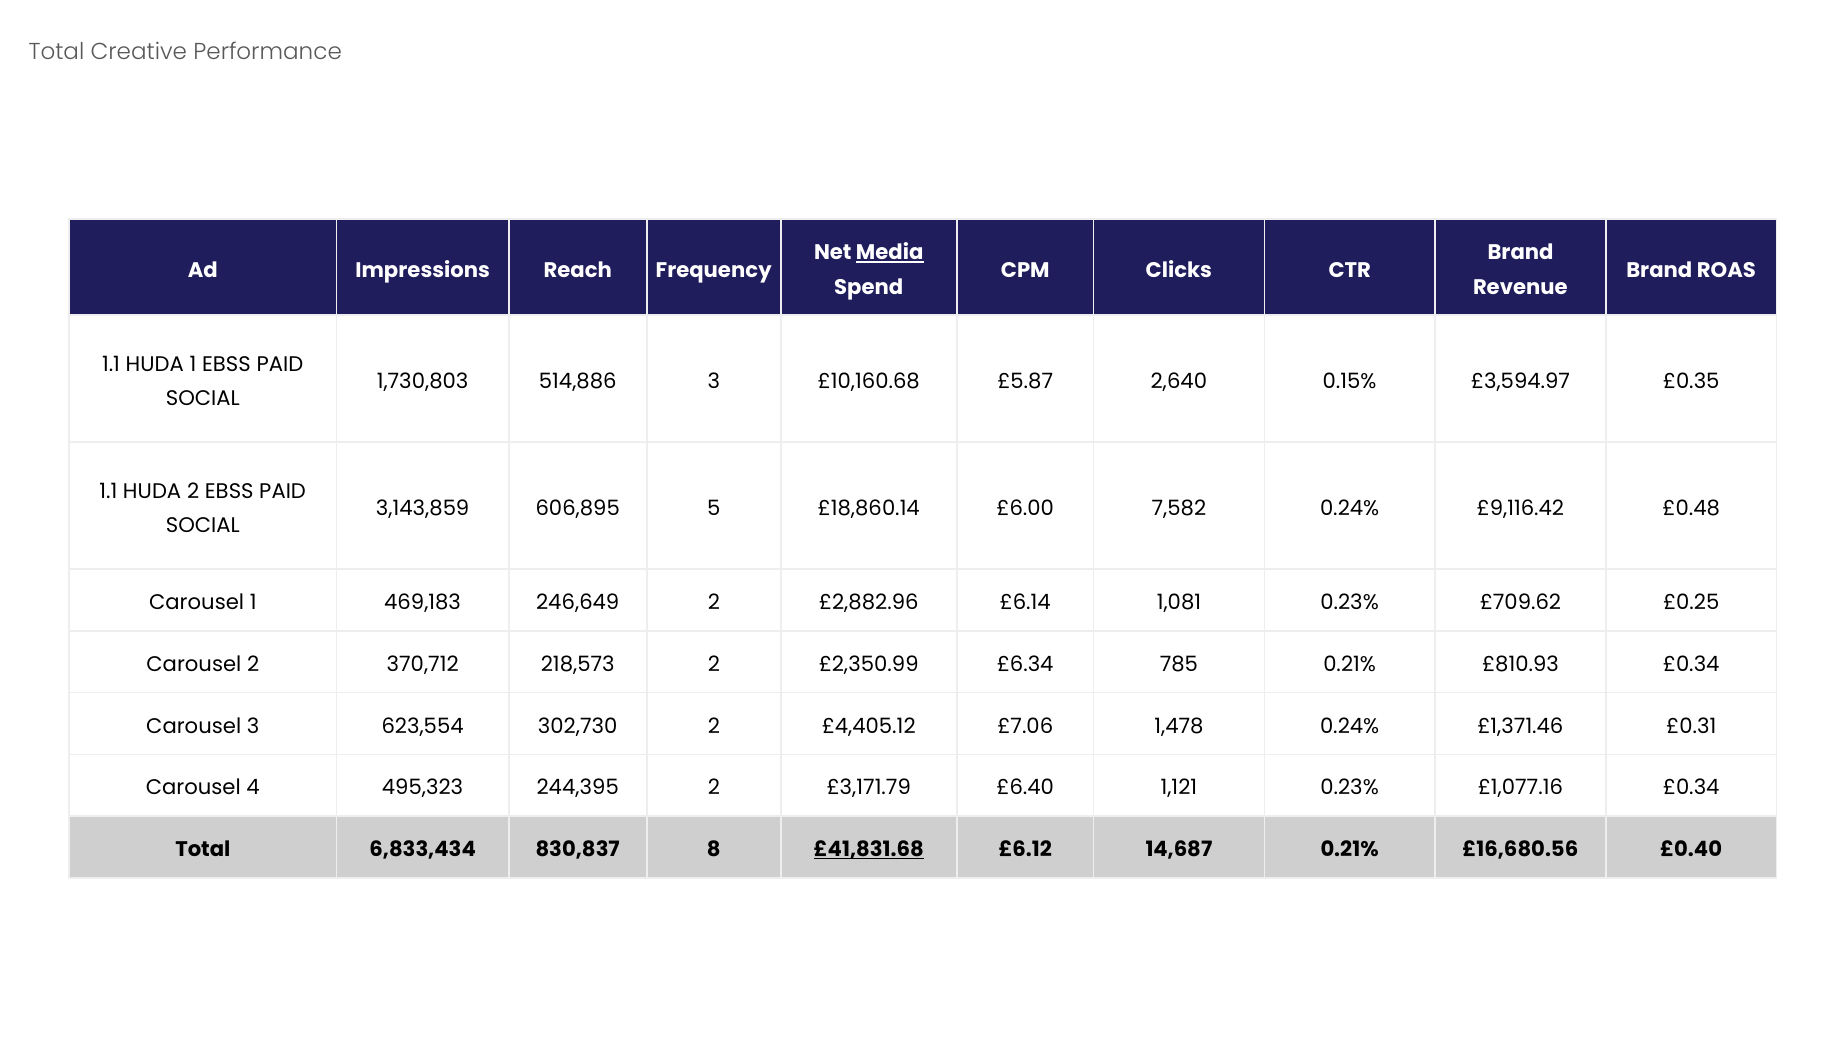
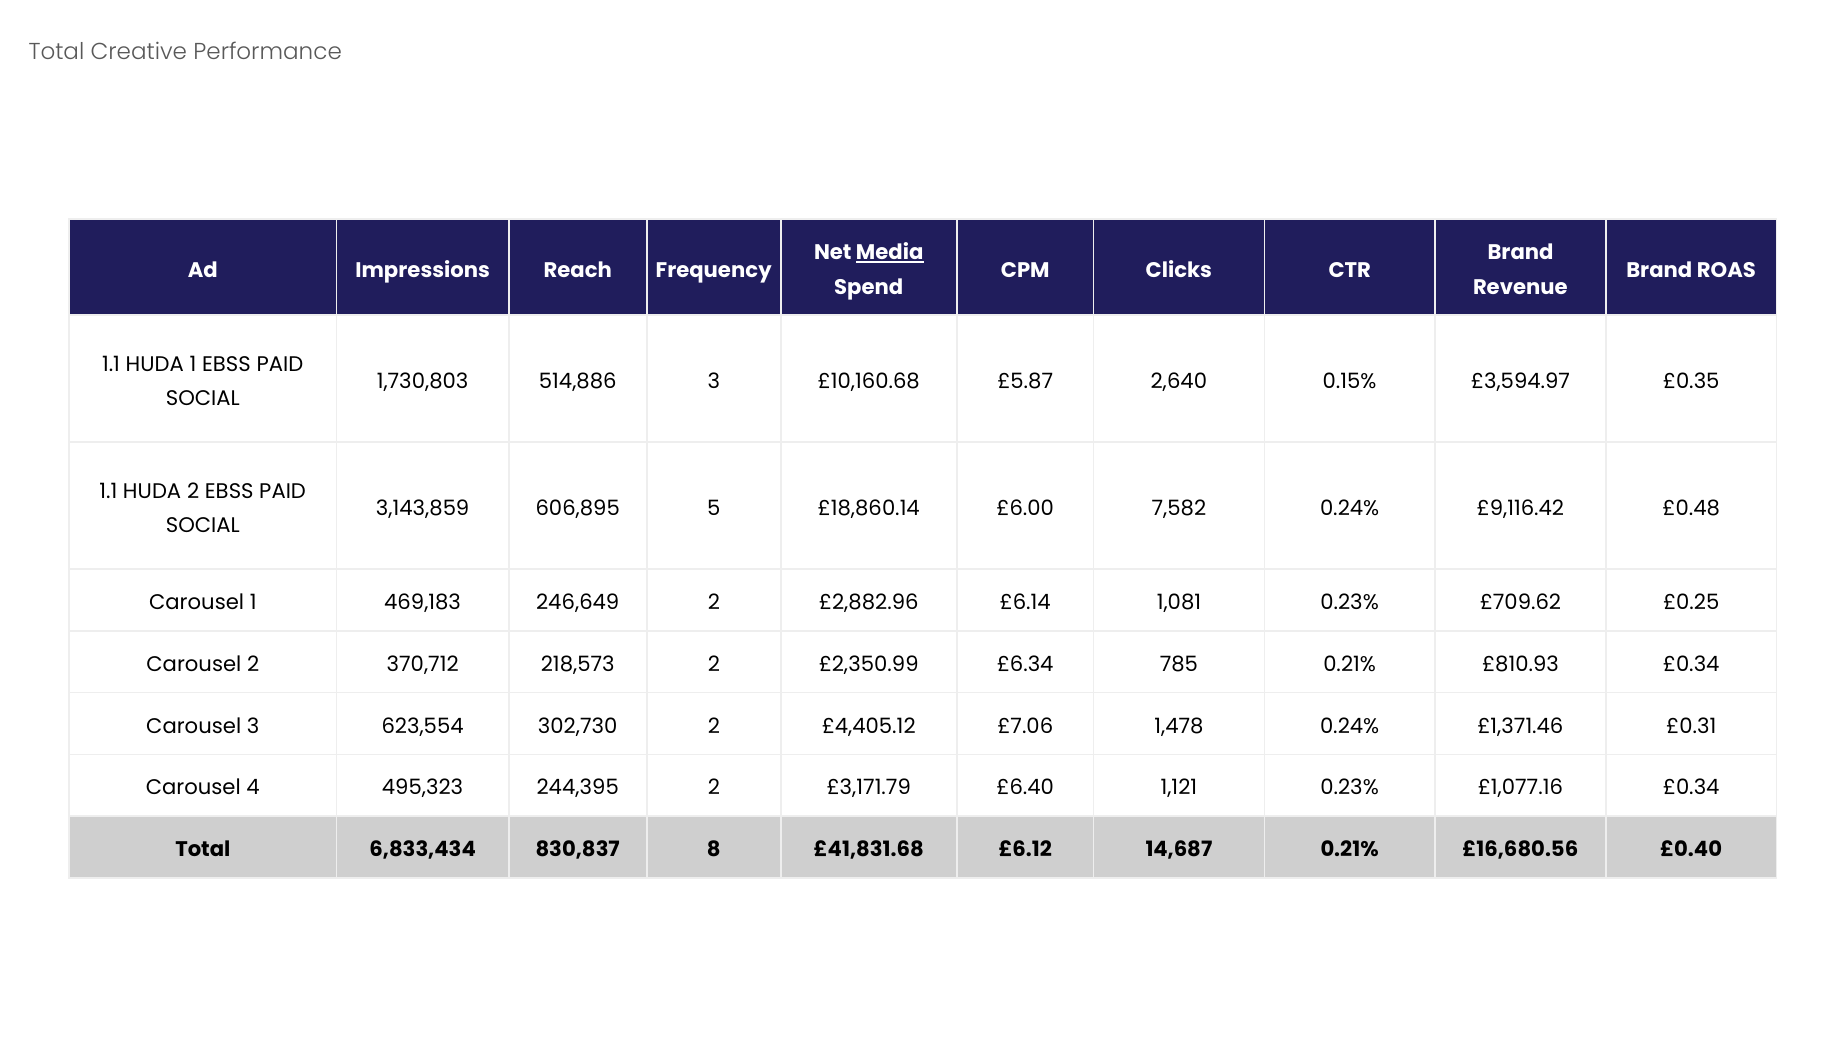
£41,831.68 underline: present -> none
